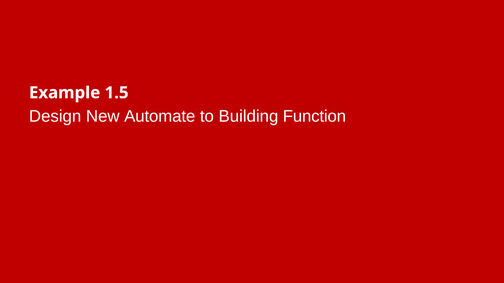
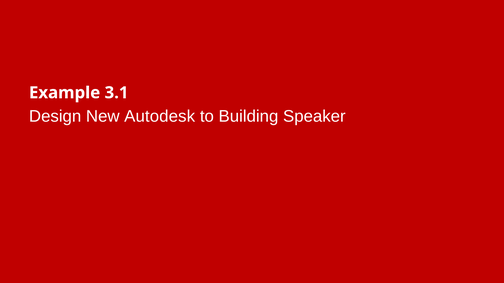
1.5: 1.5 -> 3.1
Automate: Automate -> Autodesk
Function: Function -> Speaker
